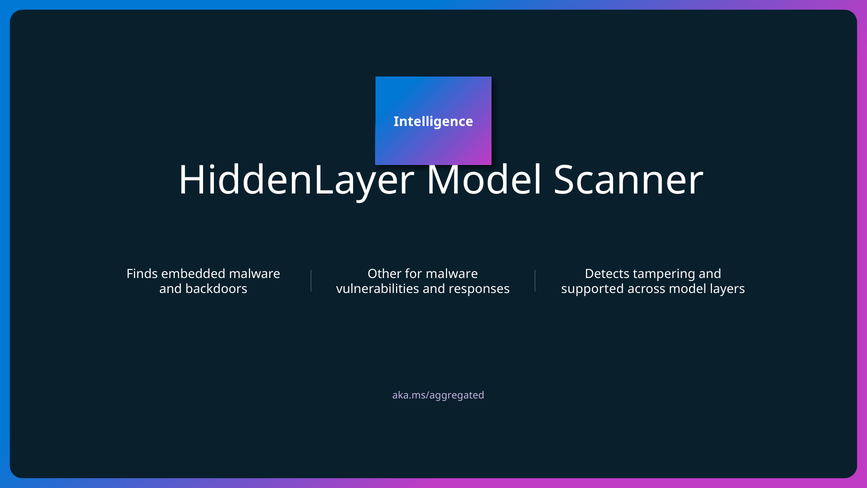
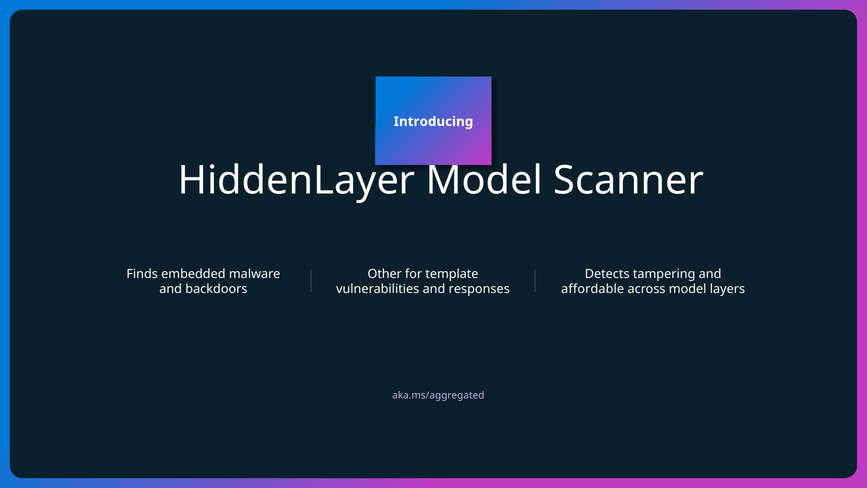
Intelligence: Intelligence -> Introducing
for malware: malware -> template
supported: supported -> affordable
